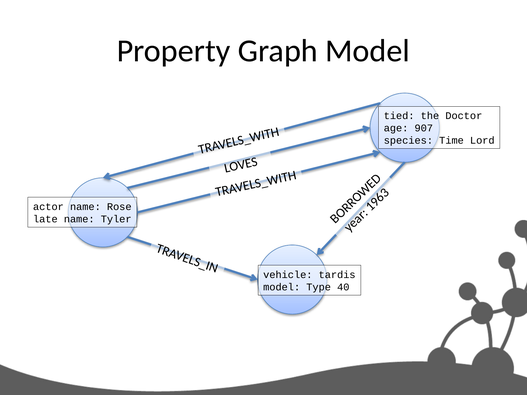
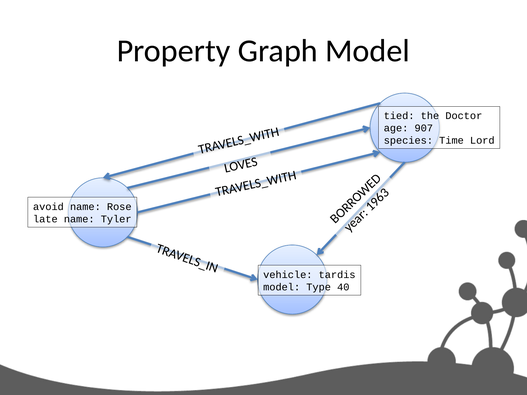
actor: actor -> avoid
